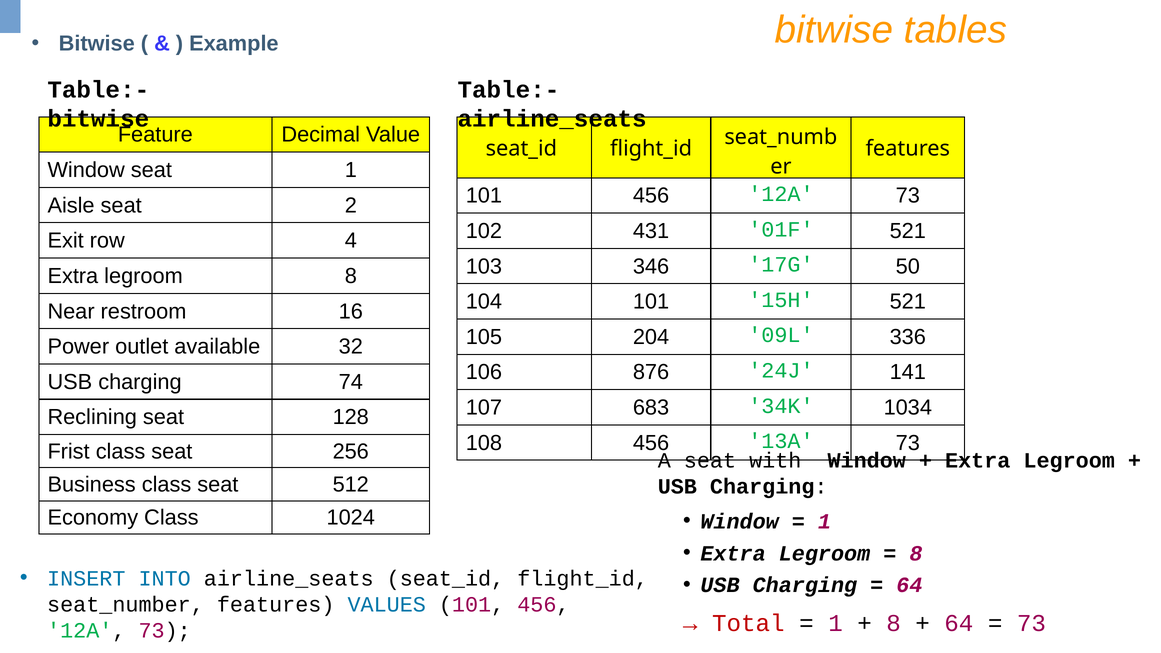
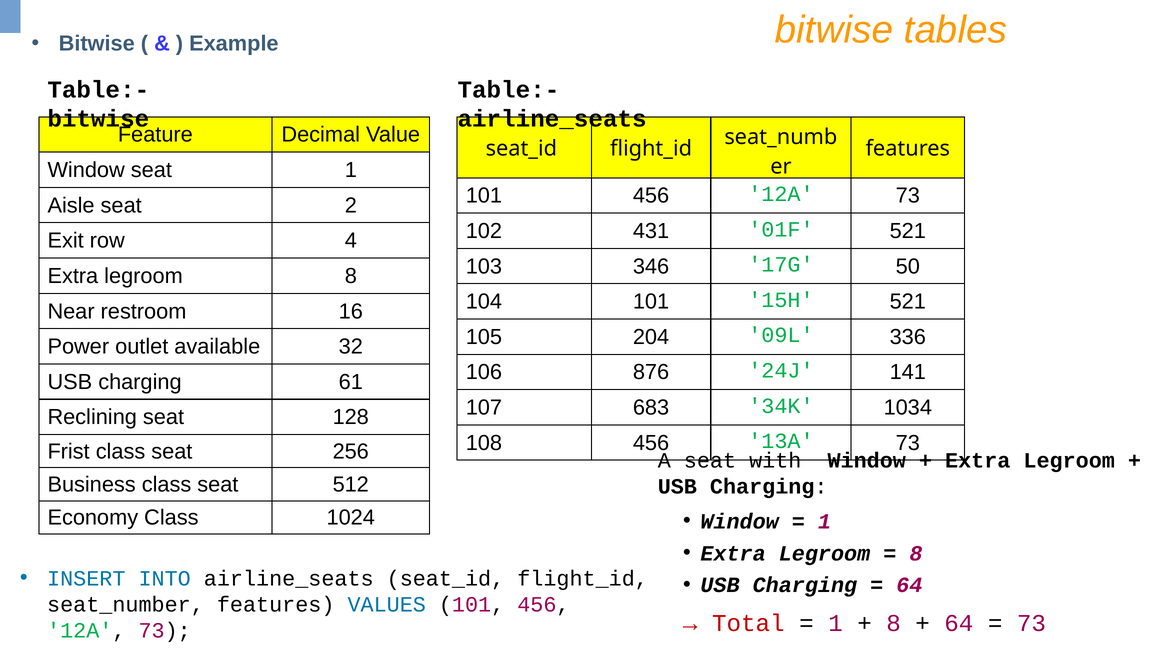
74: 74 -> 61
